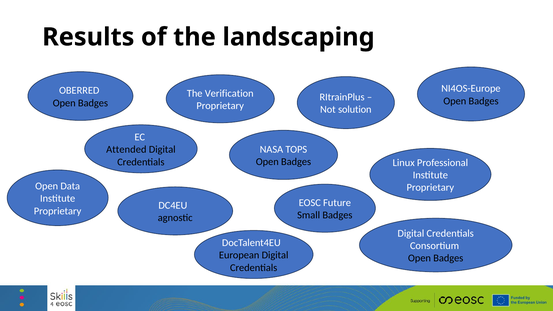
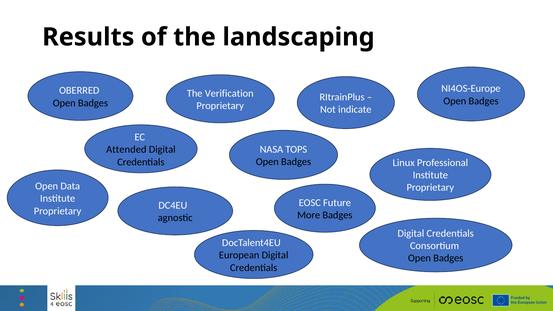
solution: solution -> indicate
Small: Small -> More
